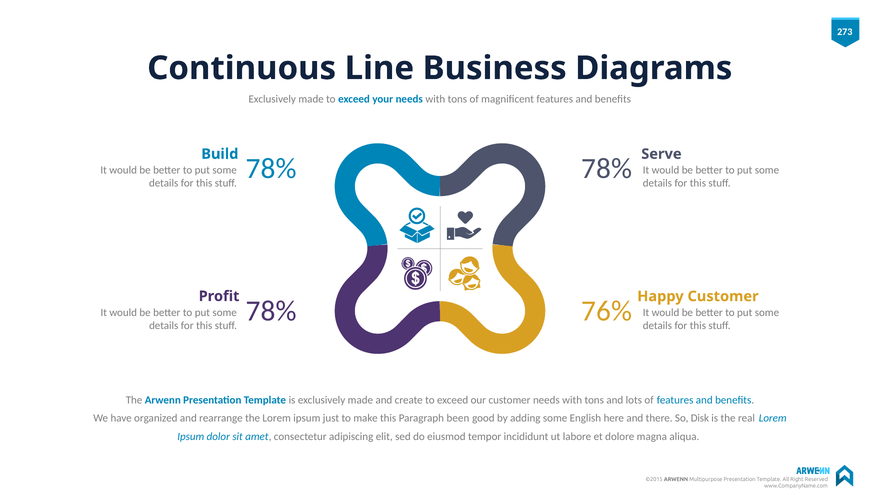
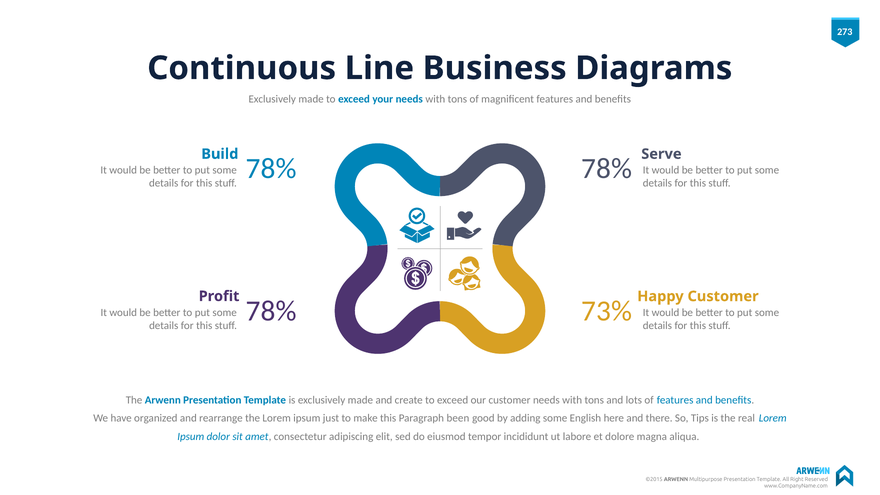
76%: 76% -> 73%
Disk: Disk -> Tips
